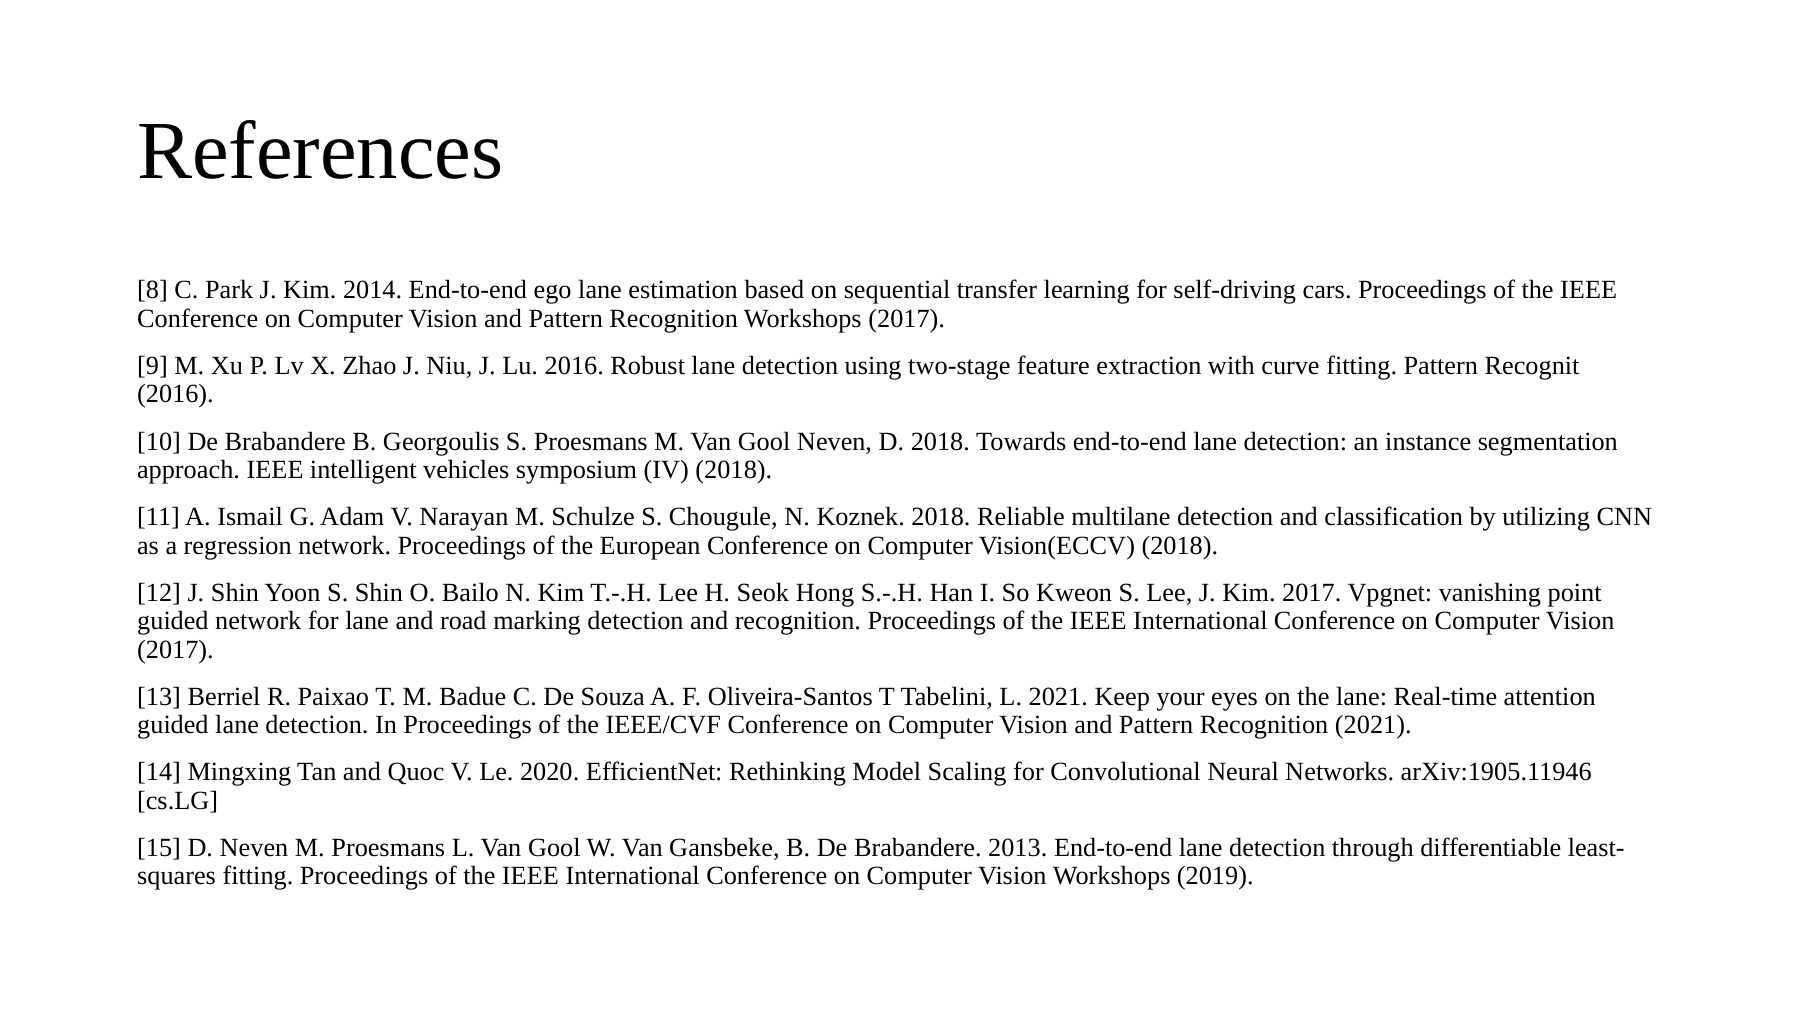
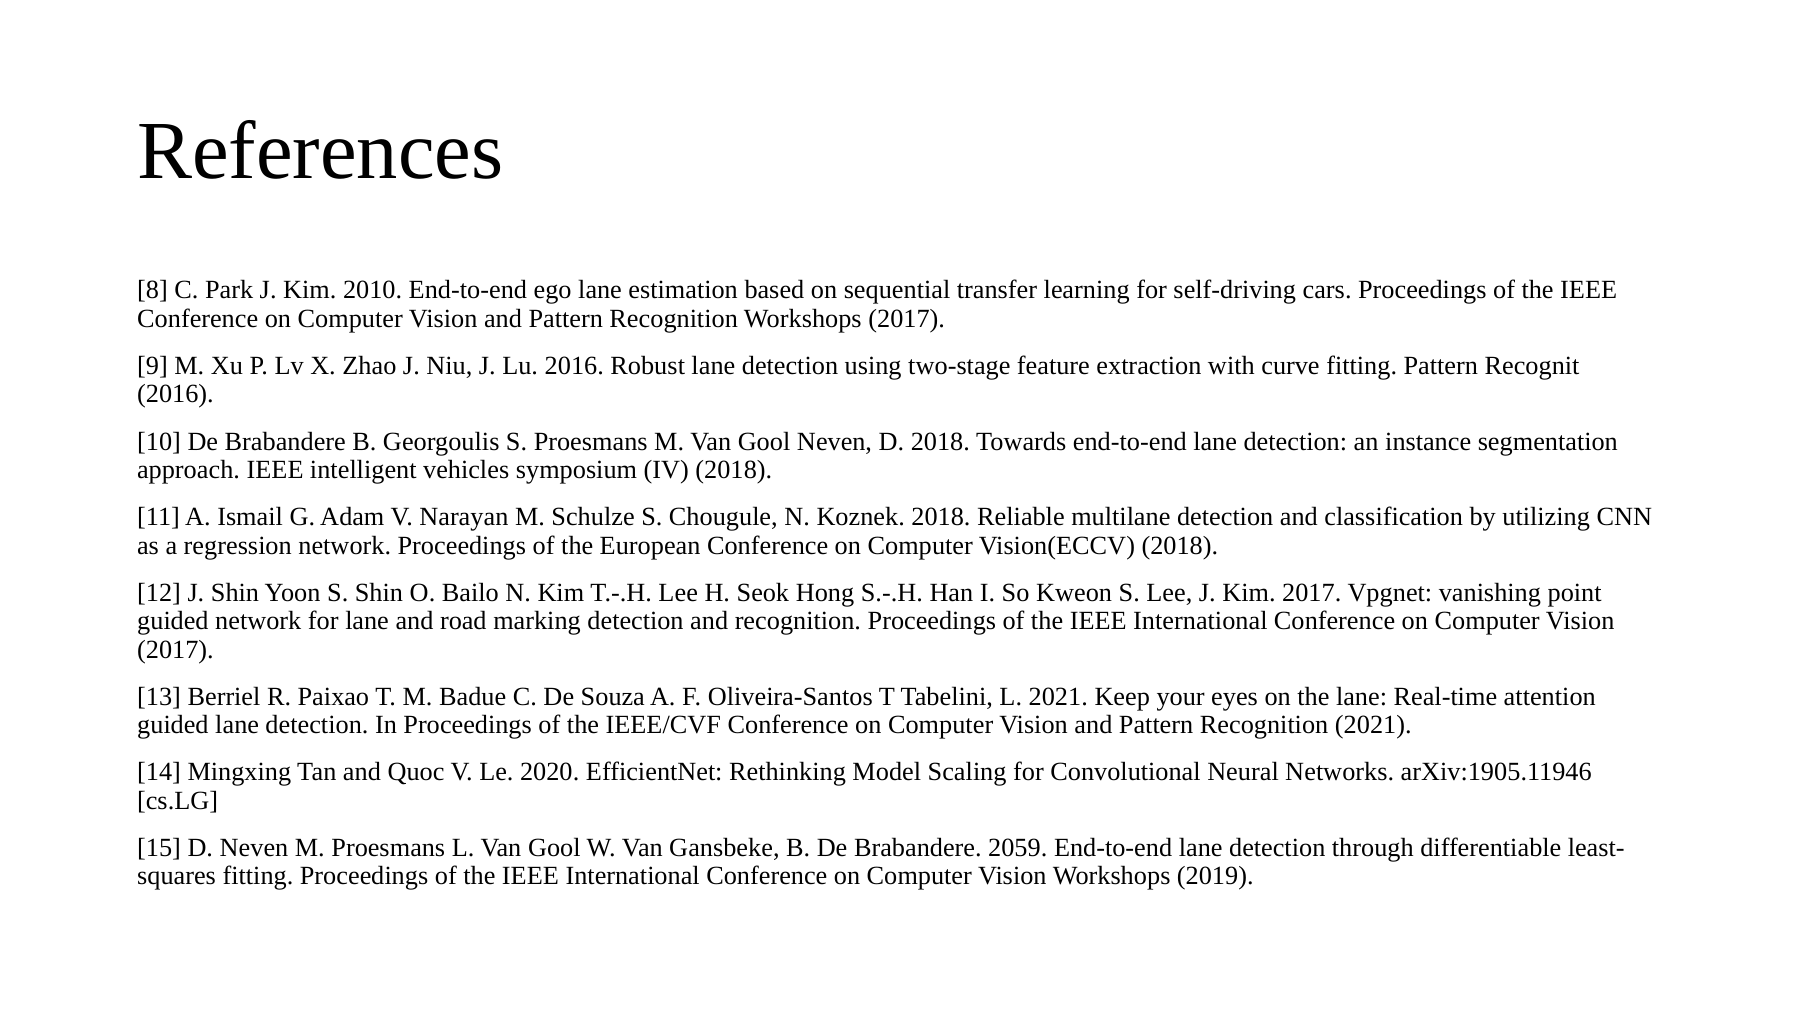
2014: 2014 -> 2010
2013: 2013 -> 2059
